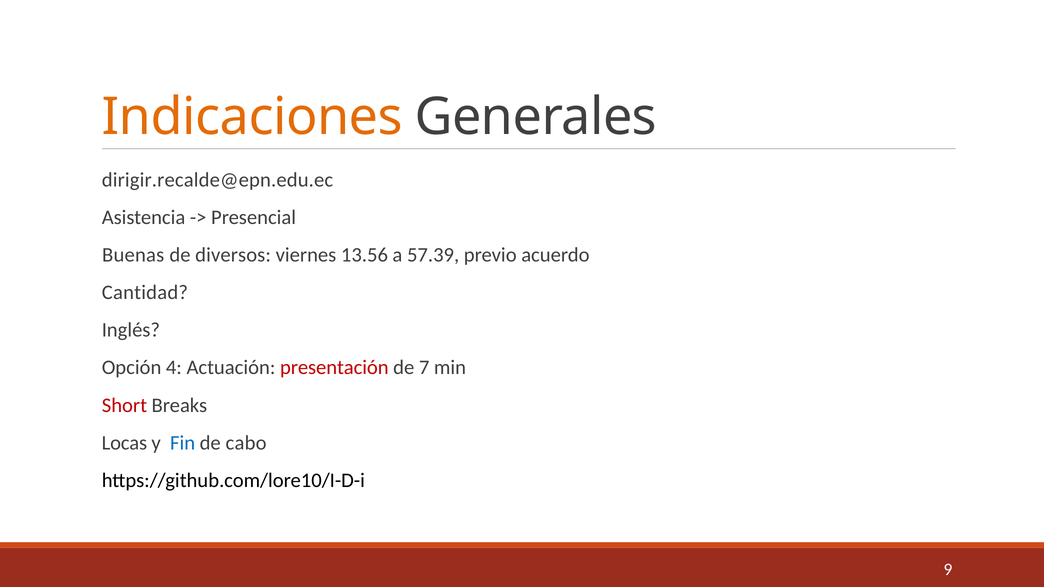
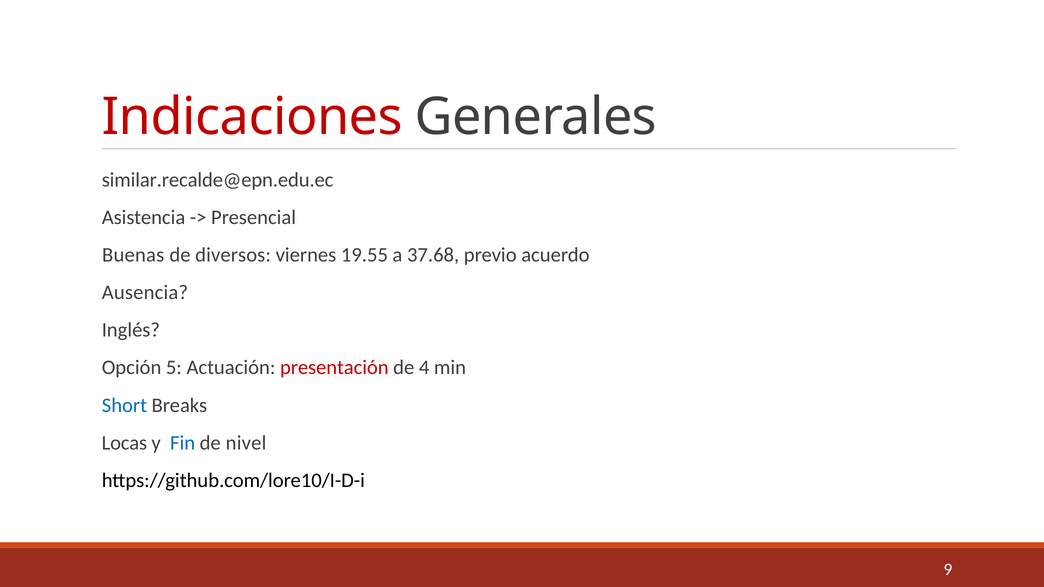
Indicaciones colour: orange -> red
dirigir.recalde@epn.edu.ec: dirigir.recalde@epn.edu.ec -> similar.recalde@epn.edu.ec
13.56: 13.56 -> 19.55
57.39: 57.39 -> 37.68
Cantidad: Cantidad -> Ausencia
4: 4 -> 5
7: 7 -> 4
Short colour: red -> blue
cabo: cabo -> nivel
